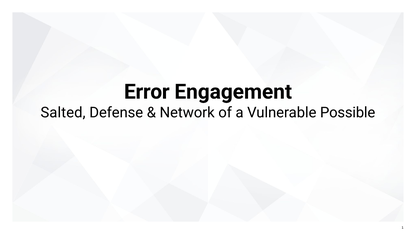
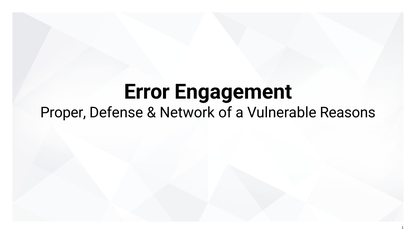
Salted: Salted -> Proper
Possible: Possible -> Reasons
